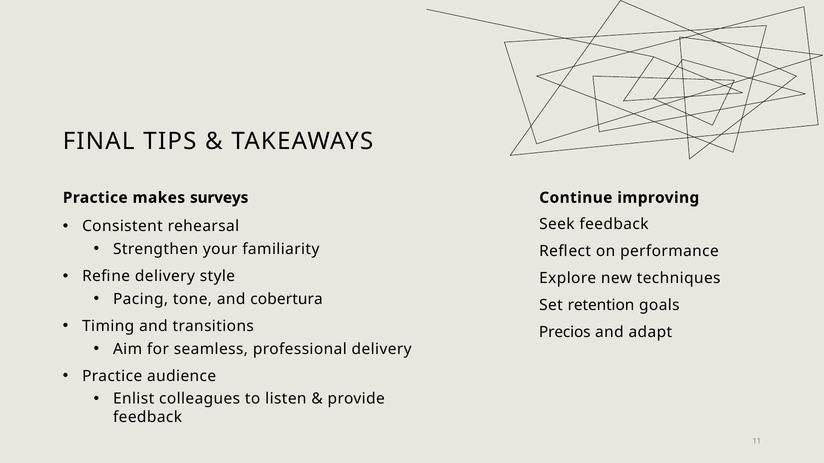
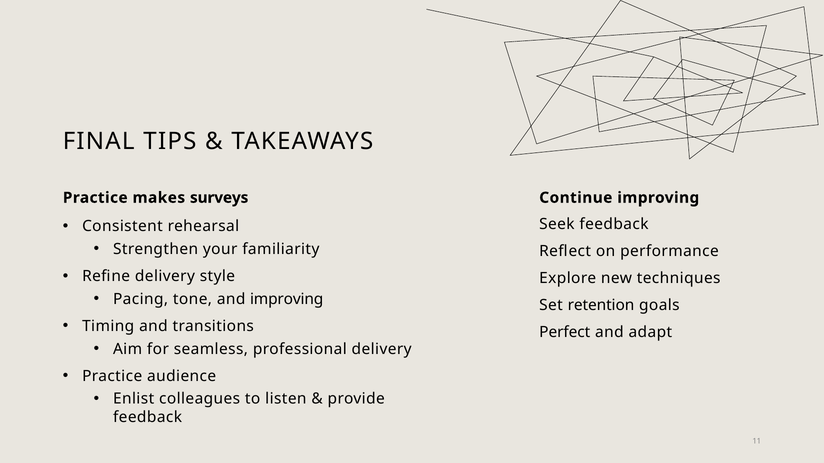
and cobertura: cobertura -> improving
Precios: Precios -> Perfect
